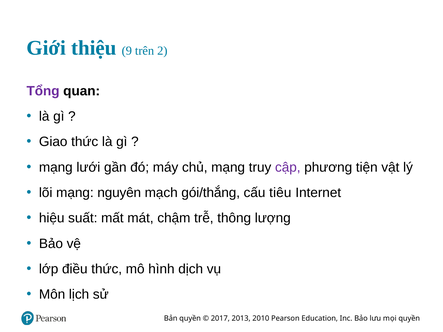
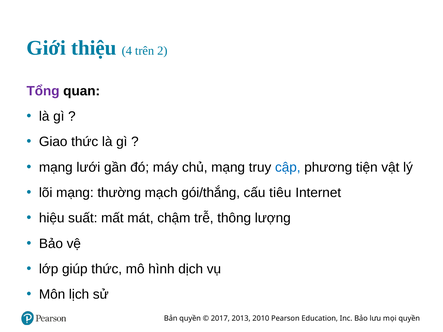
9: 9 -> 4
cập colour: purple -> blue
nguyên: nguyên -> thường
điều: điều -> giúp
